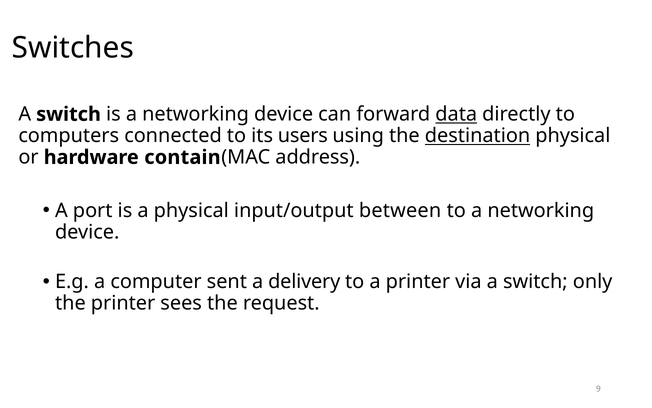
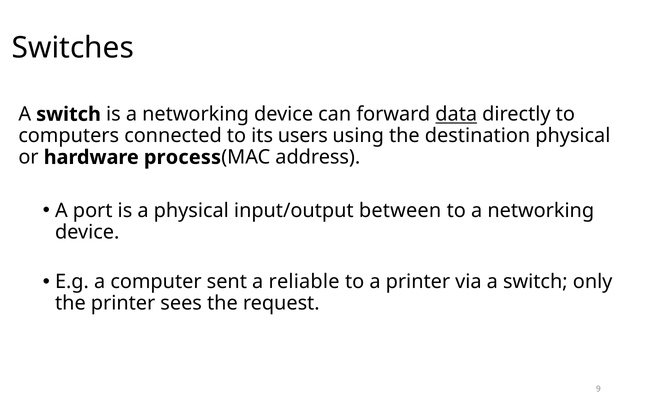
destination underline: present -> none
contain: contain -> process
delivery: delivery -> reliable
